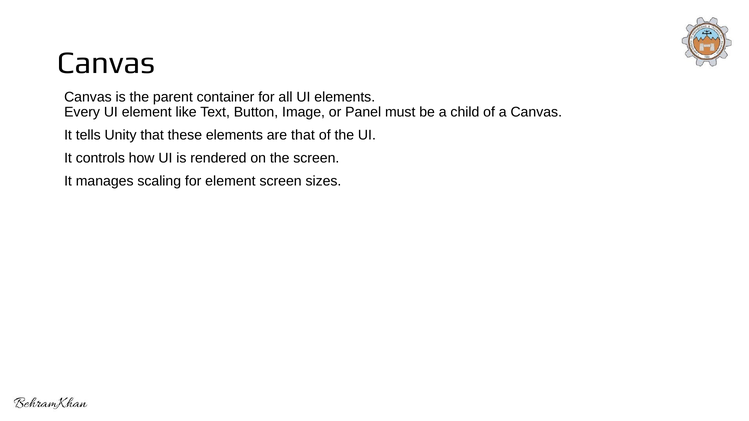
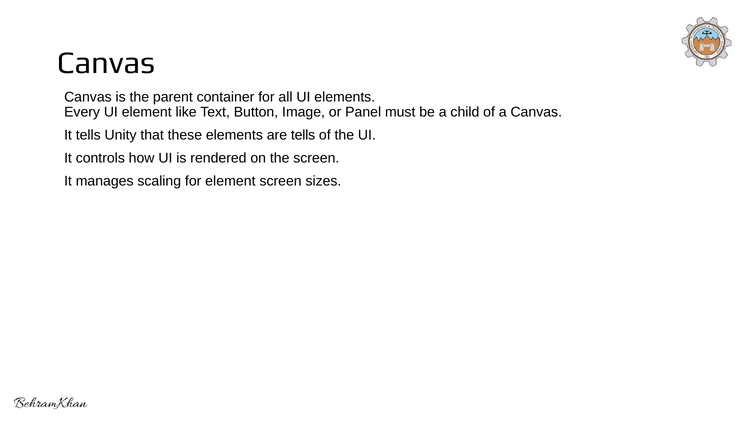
are that: that -> tells
